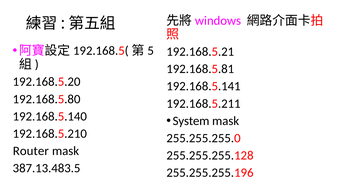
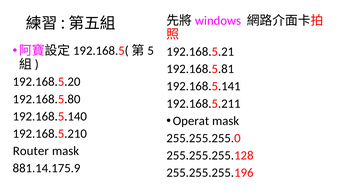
System: System -> Operat
387.13.483.5: 387.13.483.5 -> 881.14.175.9
